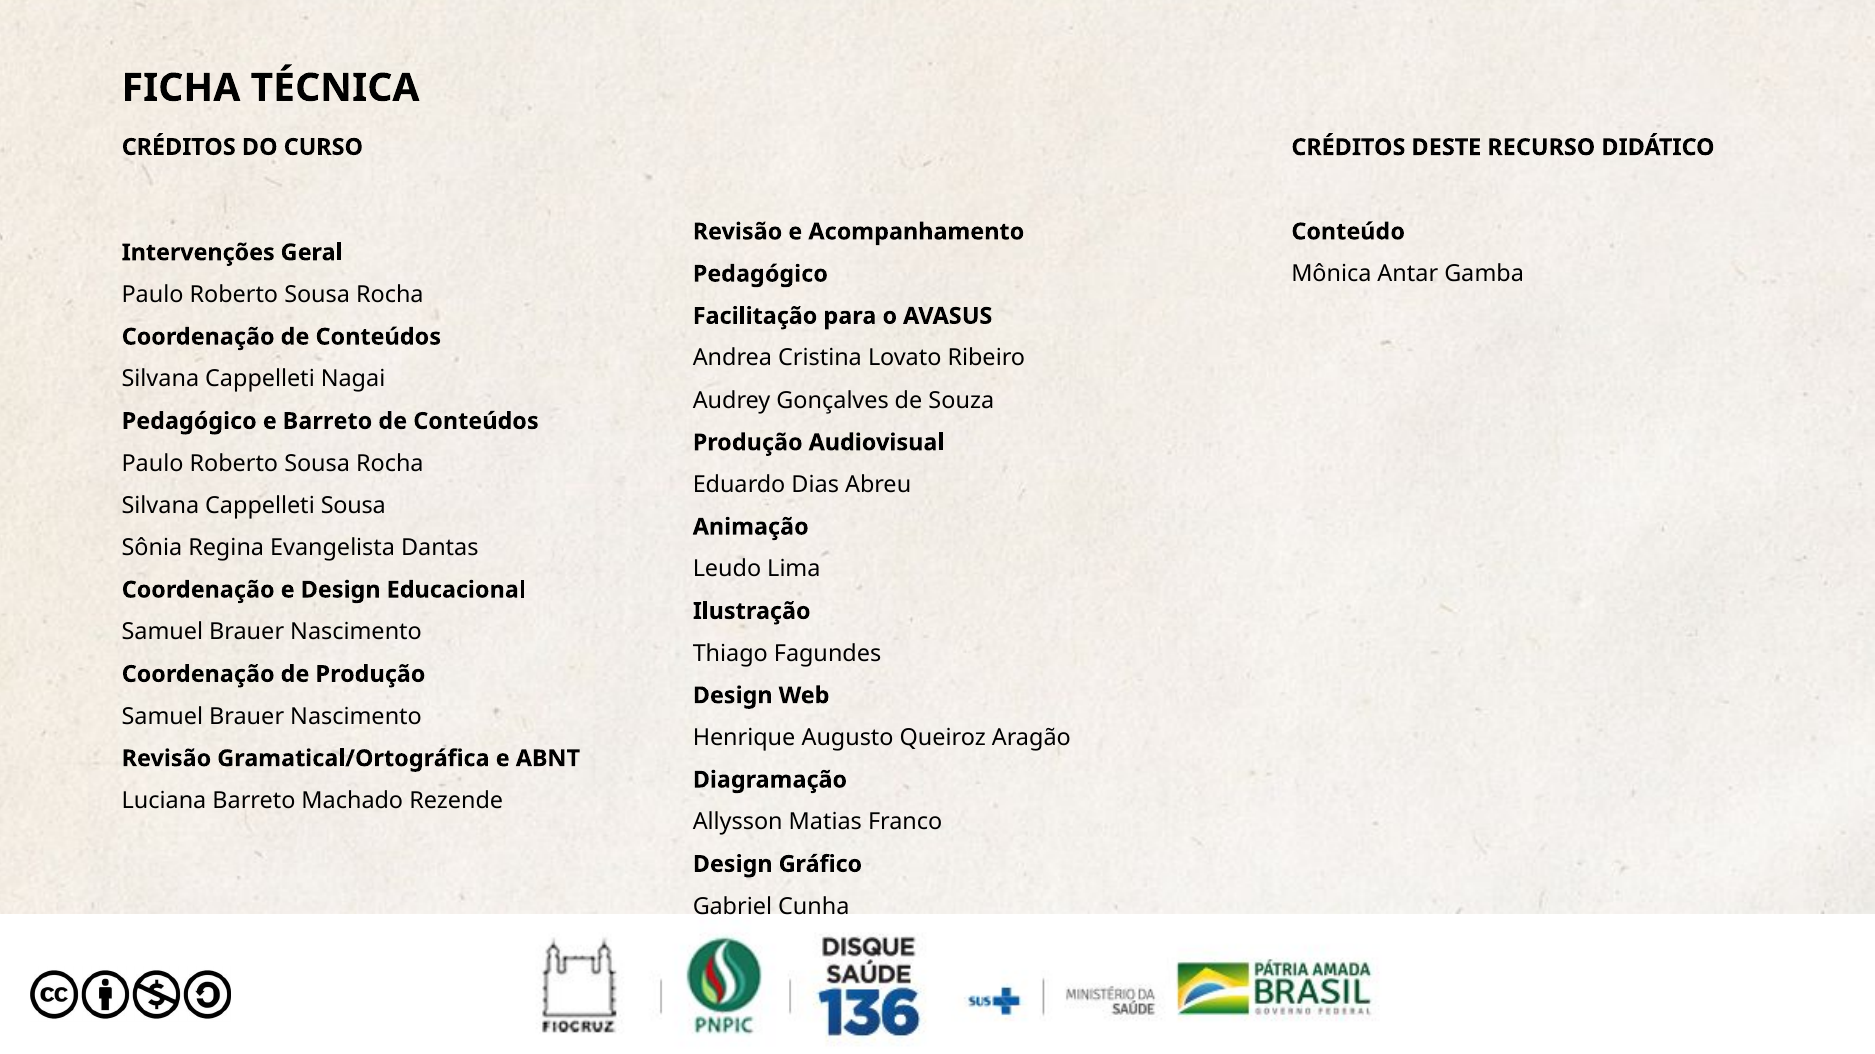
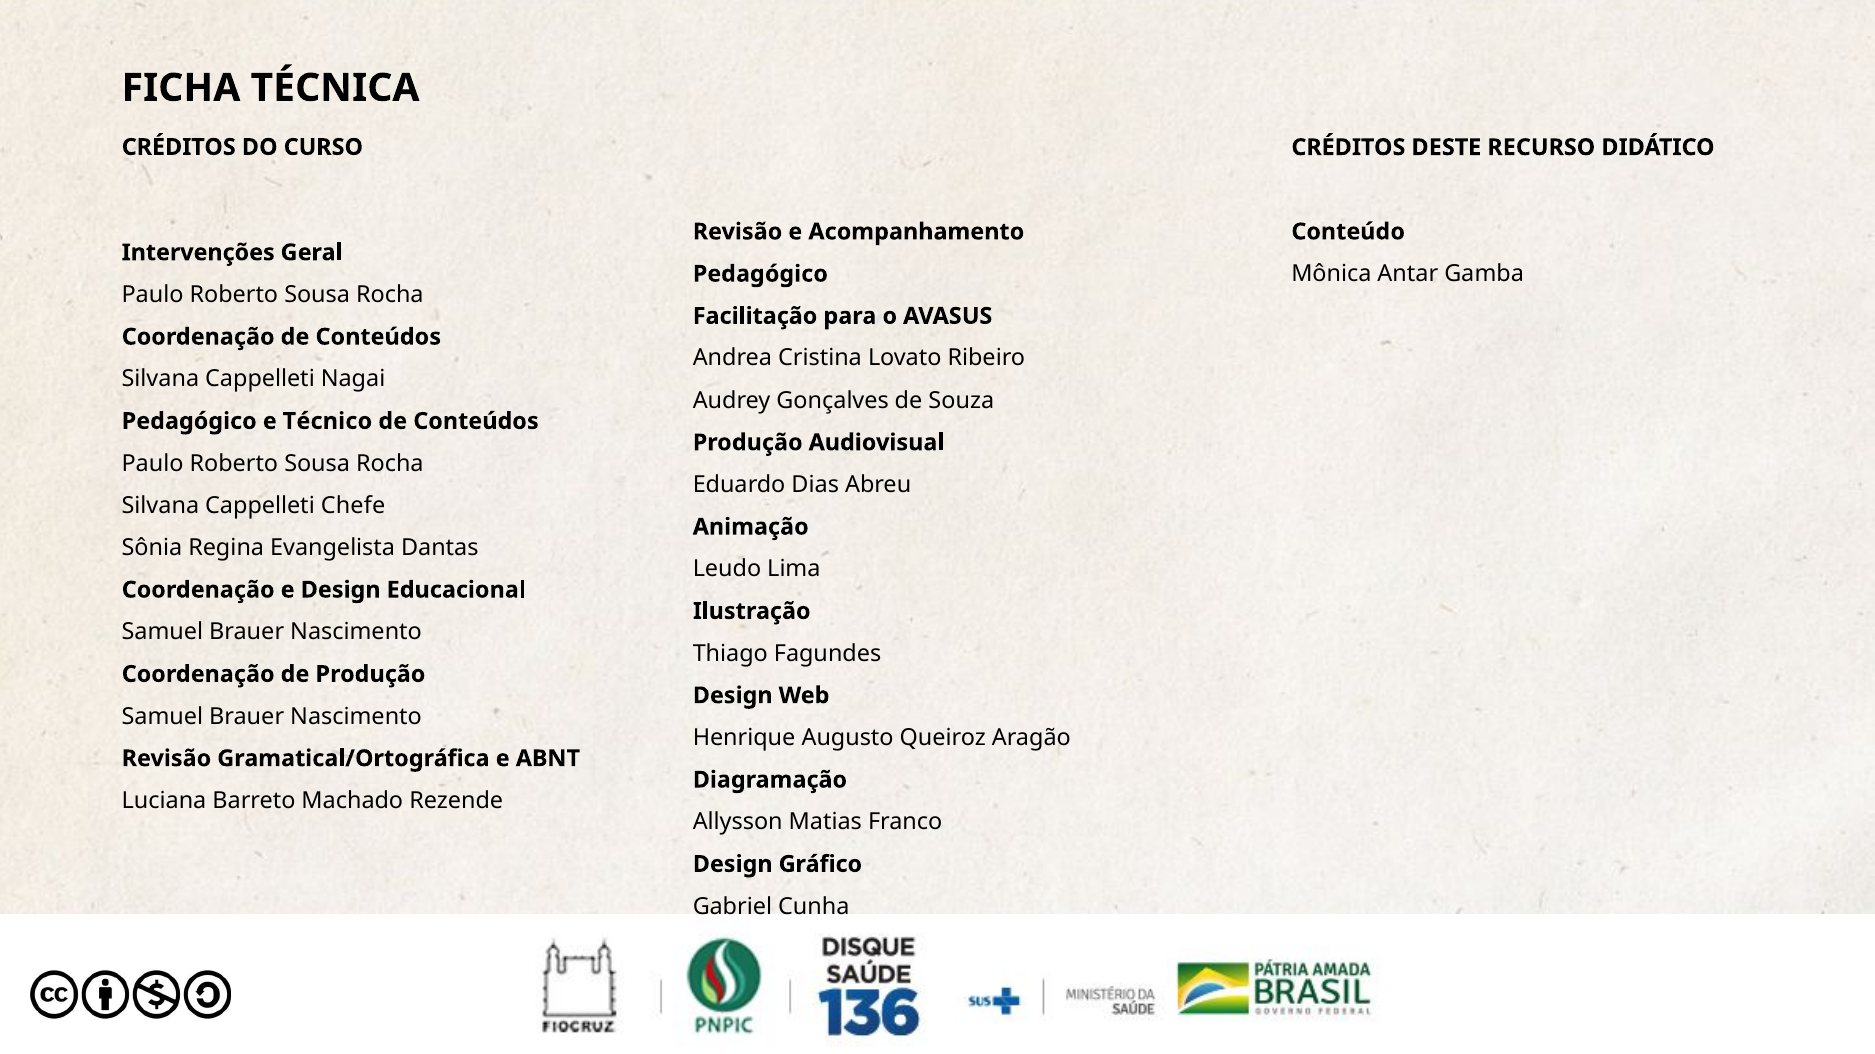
e Barreto: Barreto -> Técnico
Cappelleti Sousa: Sousa -> Chefe
